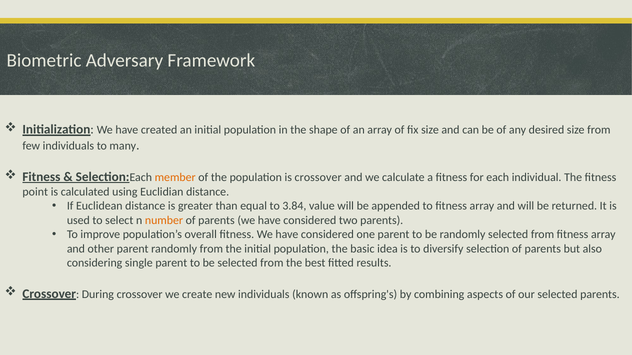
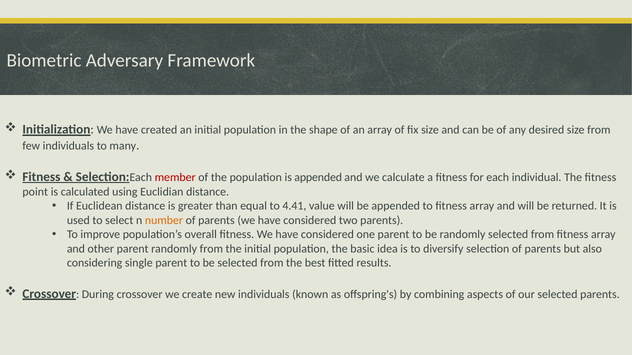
member colour: orange -> red
is crossover: crossover -> appended
3.84: 3.84 -> 4.41
